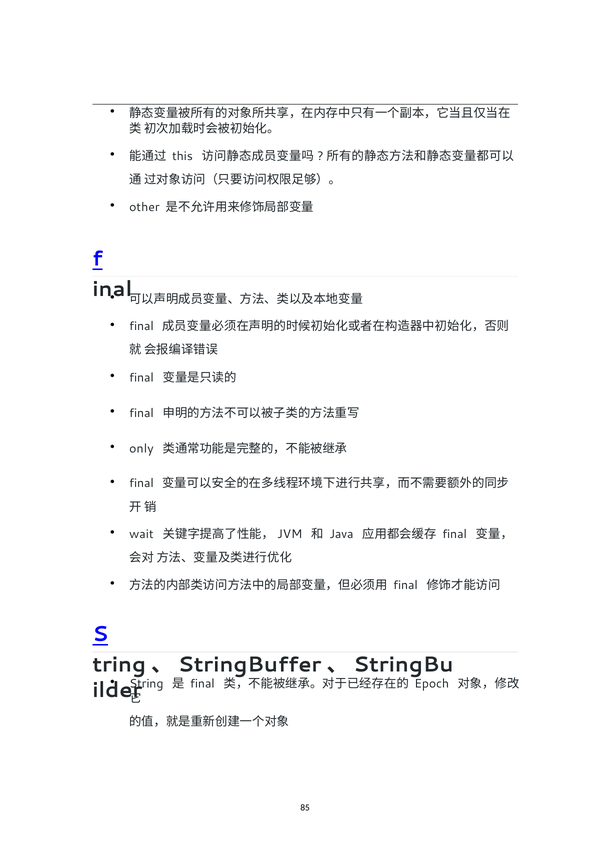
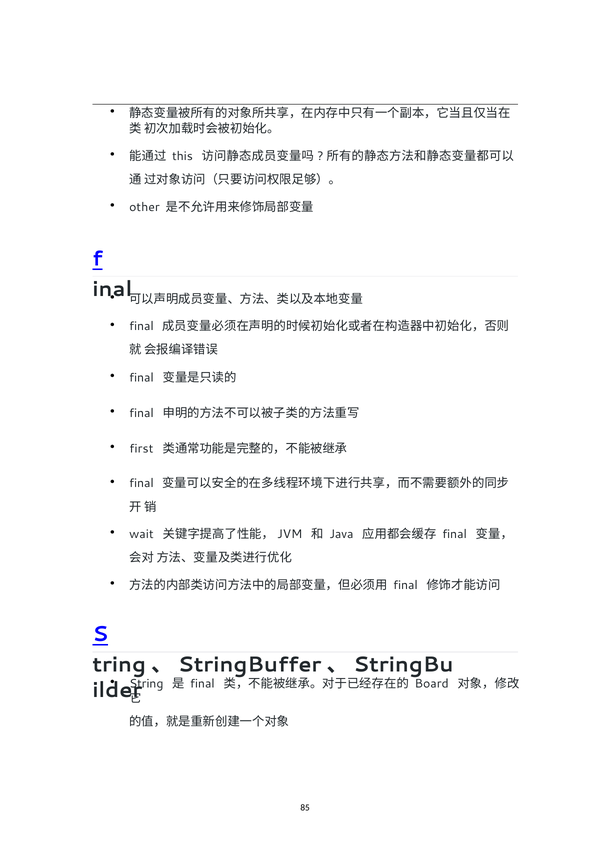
only: only -> first
Epoch: Epoch -> Board
